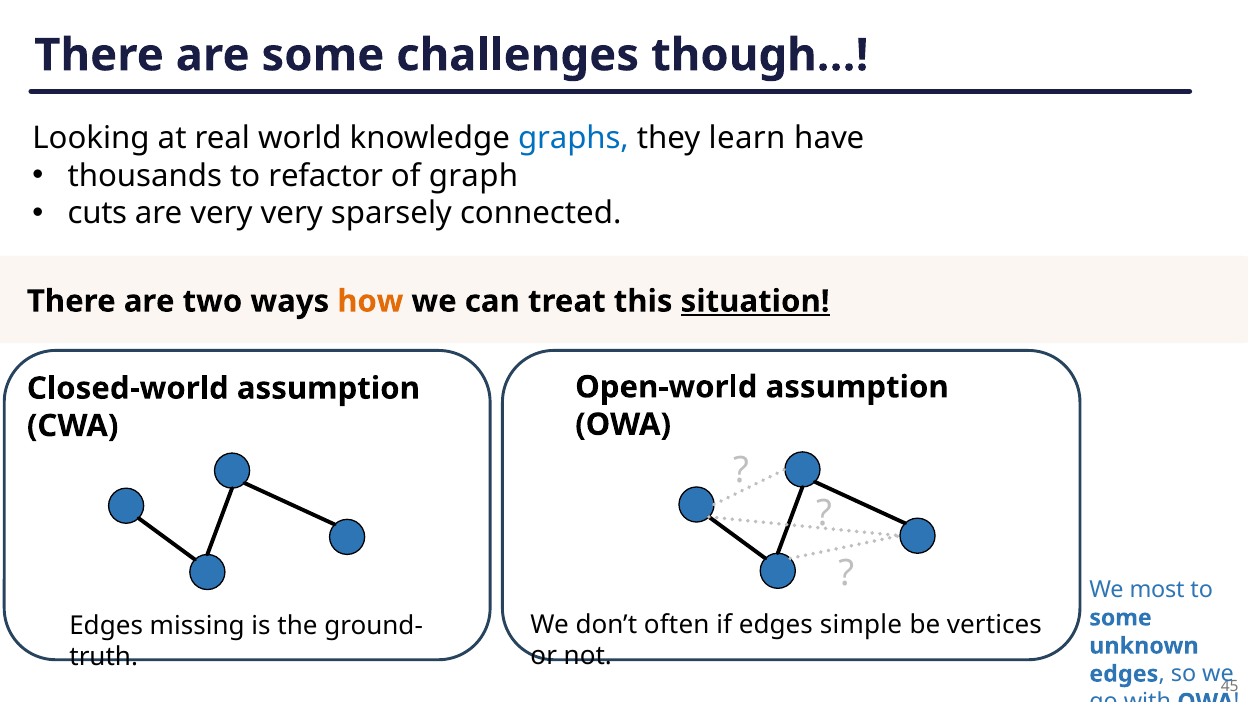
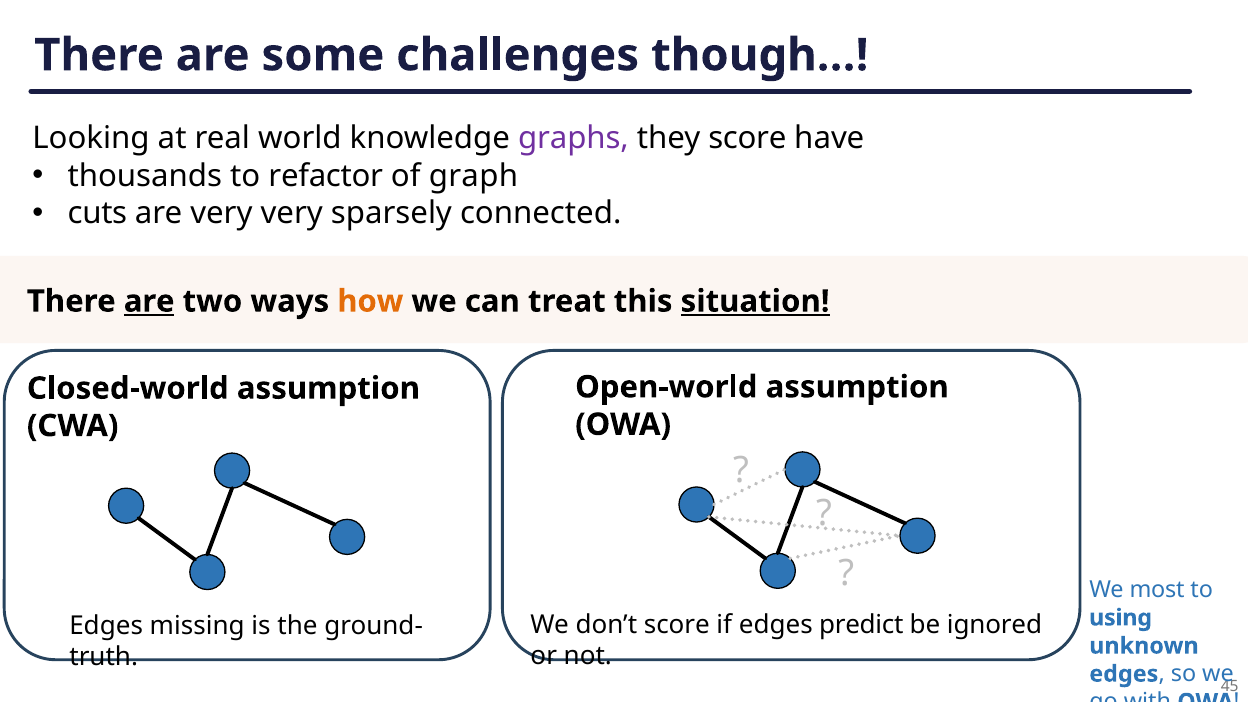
graphs colour: blue -> purple
they learn: learn -> score
are at (149, 301) underline: none -> present
some at (1121, 618): some -> using
don’t often: often -> score
simple: simple -> predict
vertices: vertices -> ignored
